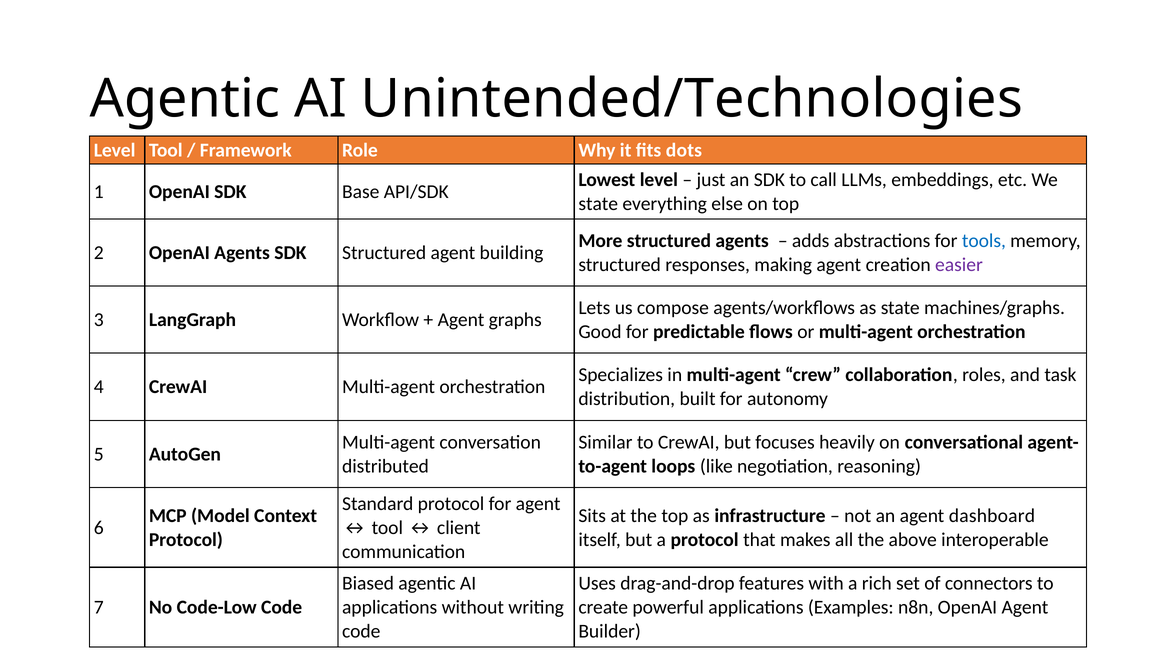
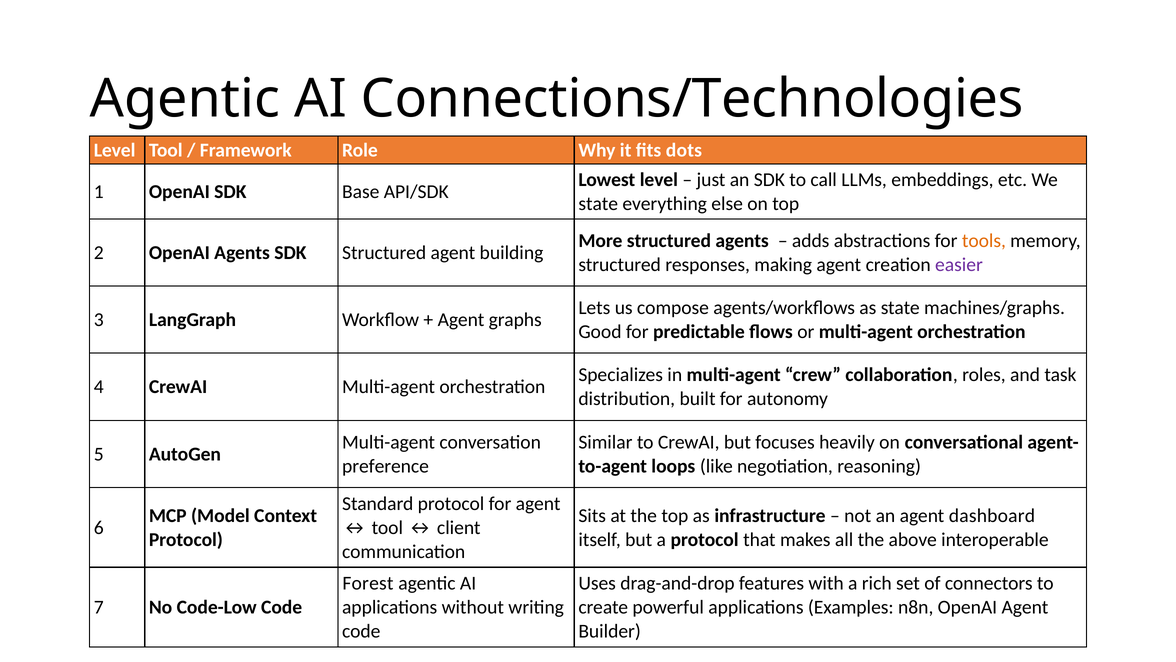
Unintended/Technologies: Unintended/Technologies -> Connections/Technologies
tools colour: blue -> orange
distributed: distributed -> preference
Biased: Biased -> Forest
